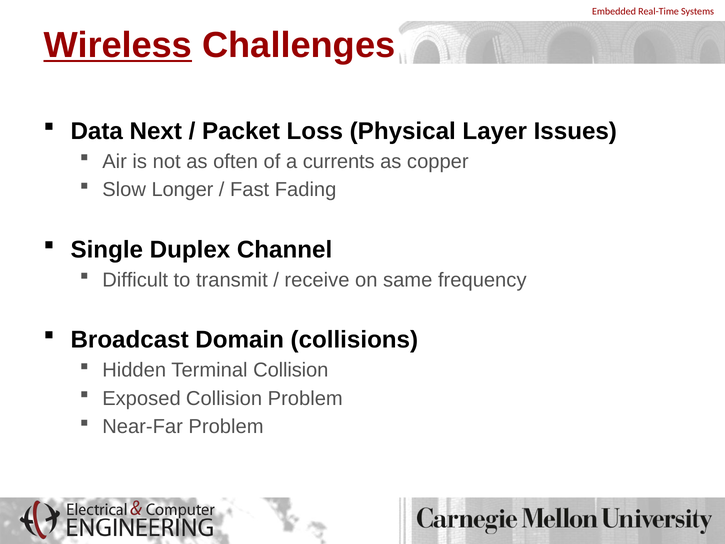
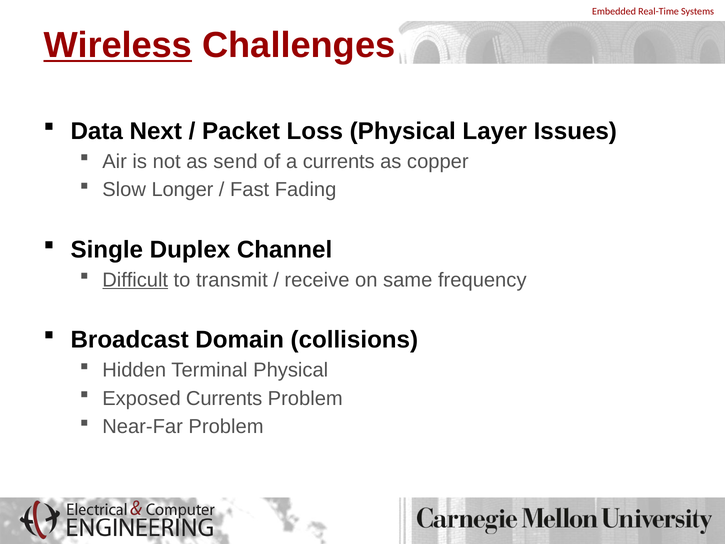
often: often -> send
Difficult underline: none -> present
Terminal Collision: Collision -> Physical
Exposed Collision: Collision -> Currents
